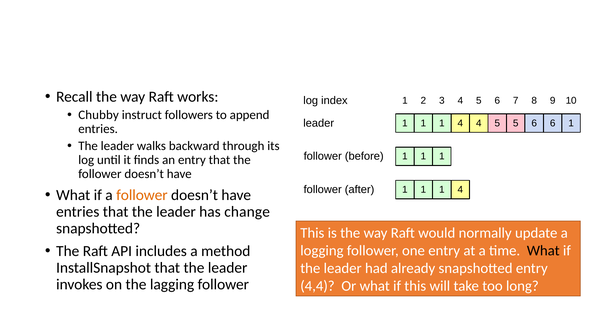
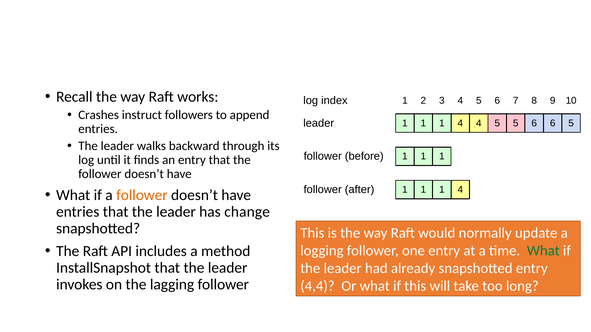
Chubby: Chubby -> Crashes
6 1: 1 -> 5
What at (543, 251) colour: black -> green
